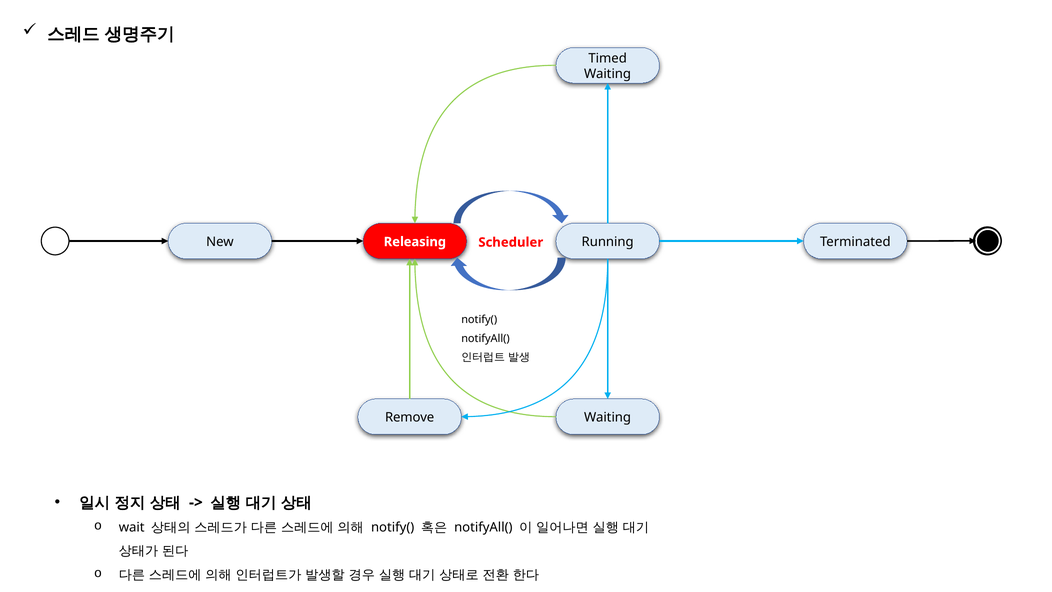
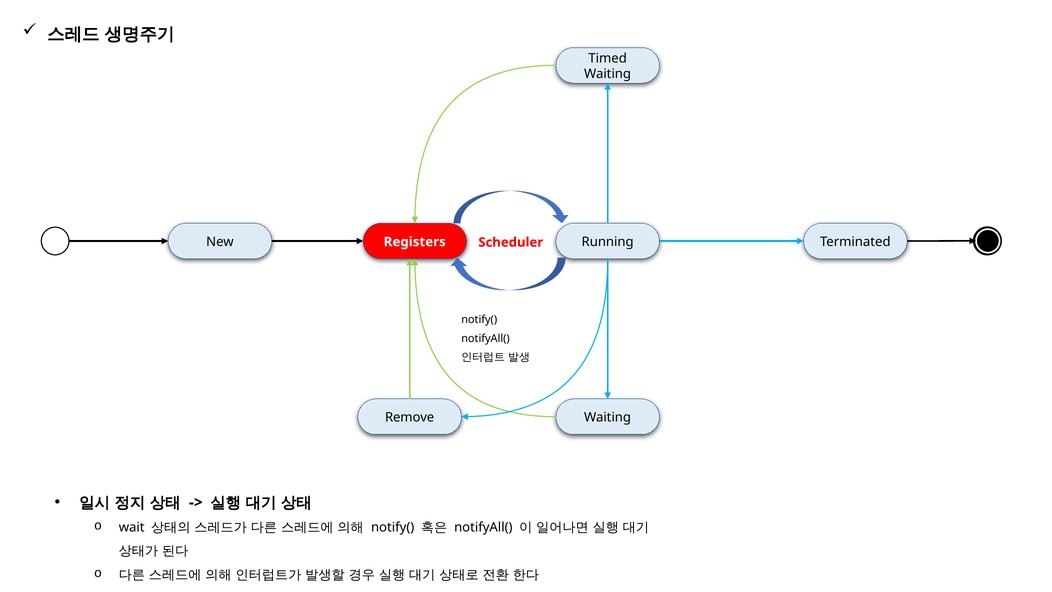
Releasing: Releasing -> Registers
